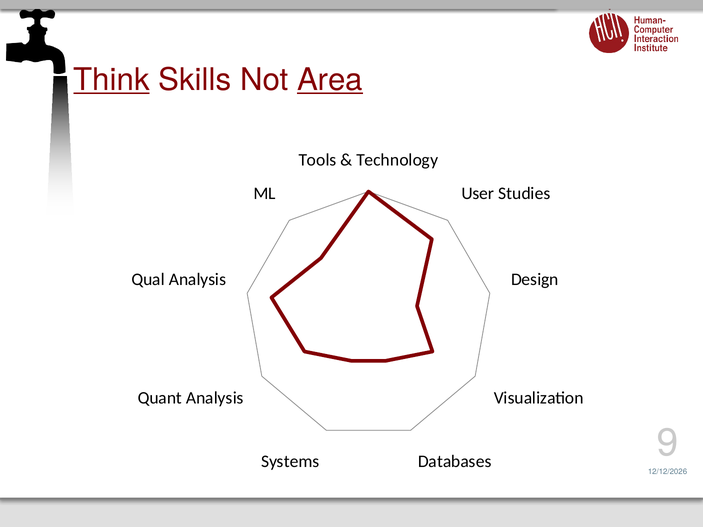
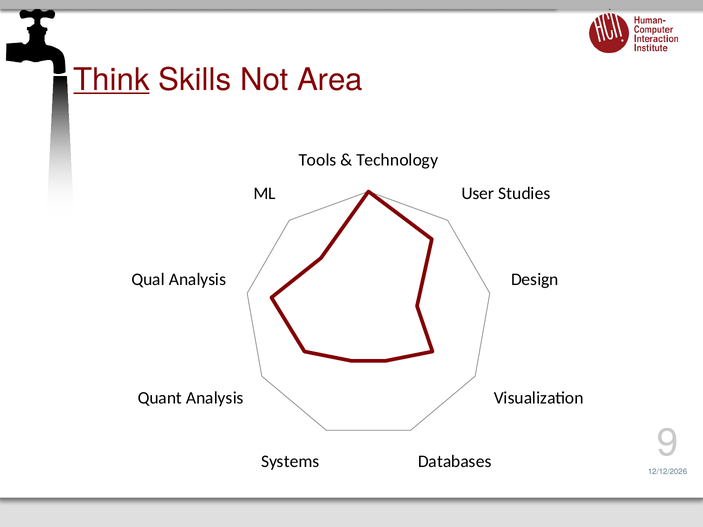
Area underline: present -> none
